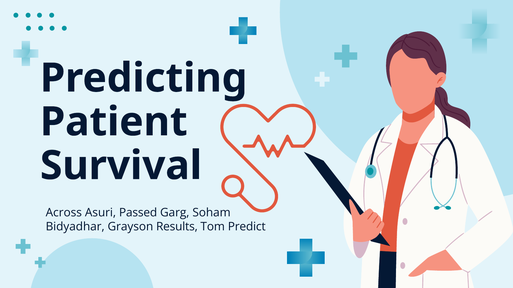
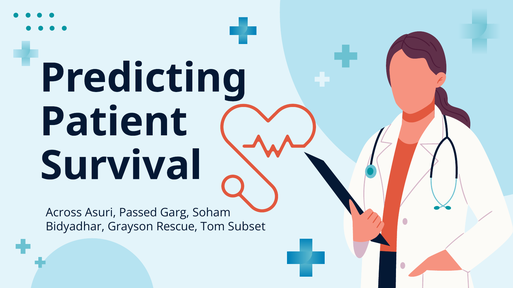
Results: Results -> Rescue
Predict: Predict -> Subset
